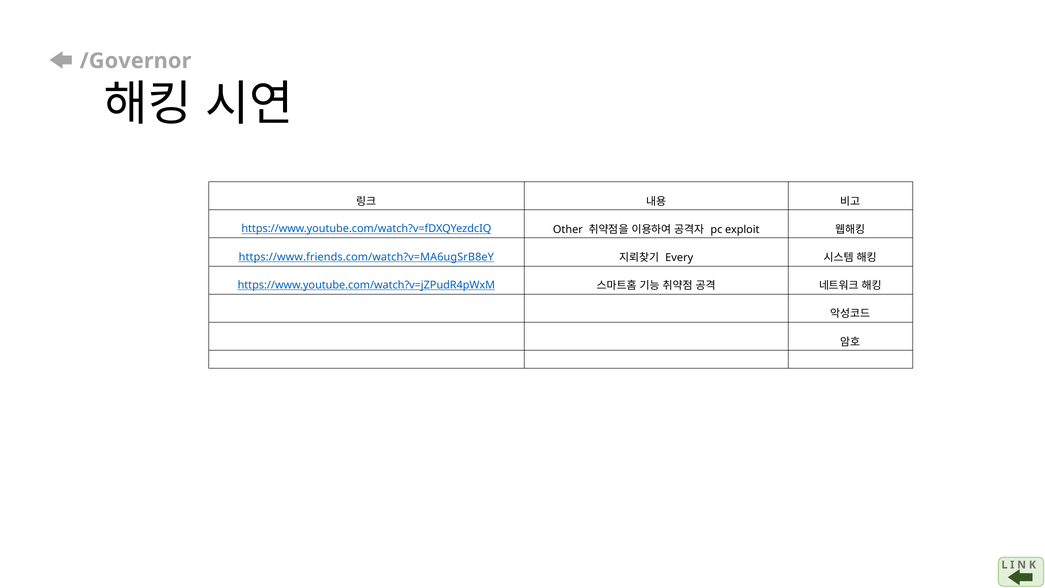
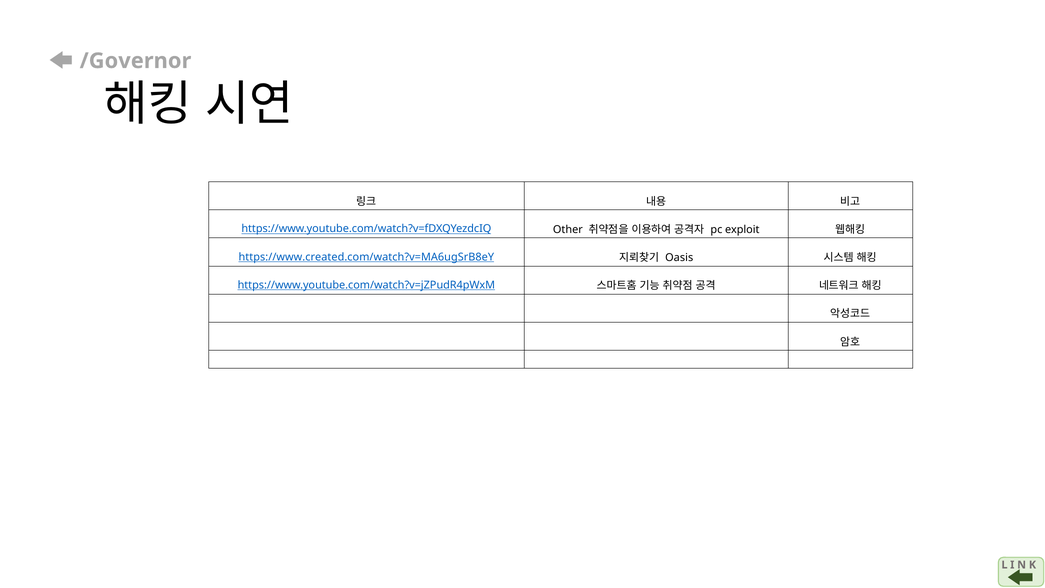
https://www.friends.com/watch?v=MA6ugSrB8eY: https://www.friends.com/watch?v=MA6ugSrB8eY -> https://www.created.com/watch?v=MA6ugSrB8eY
Every: Every -> Oasis
